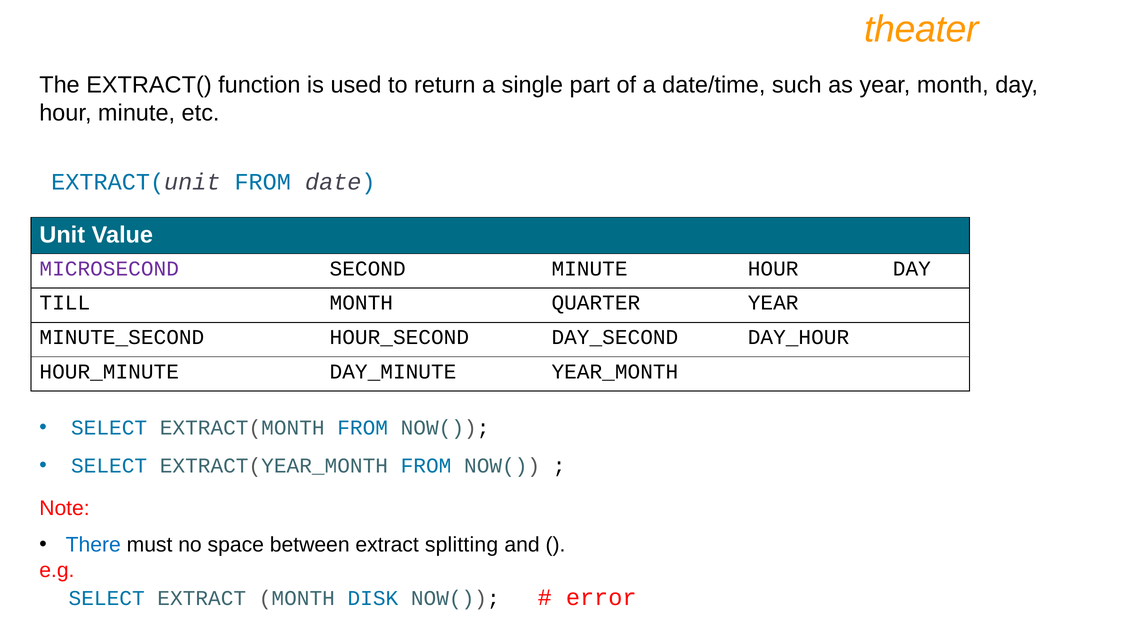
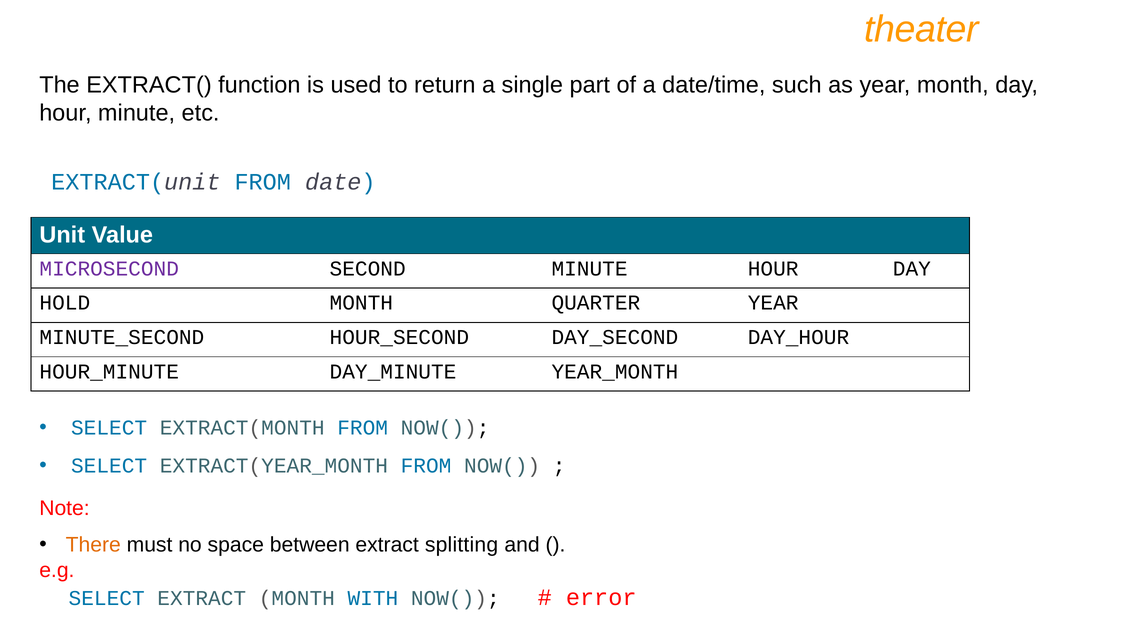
TILL: TILL -> HOLD
There colour: blue -> orange
DISK: DISK -> WITH
